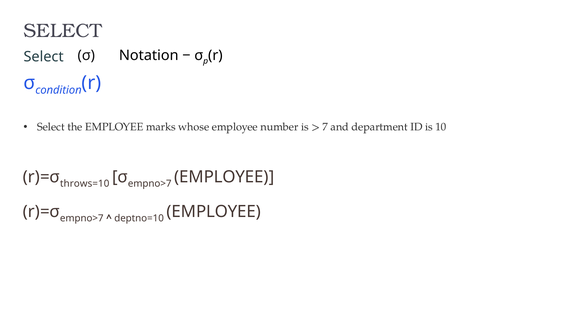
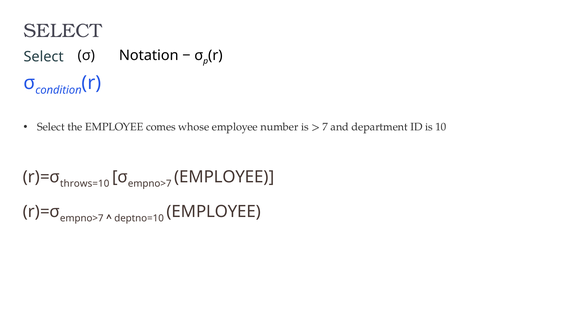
marks: marks -> comes
